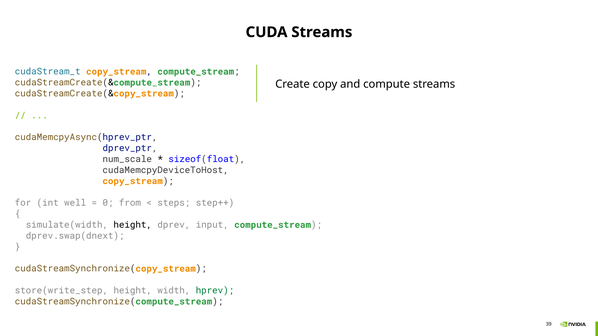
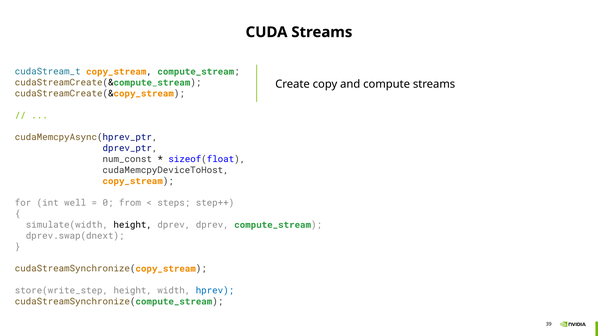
num_scale: num_scale -> num_const
dprev input: input -> dprev
hprev colour: green -> blue
